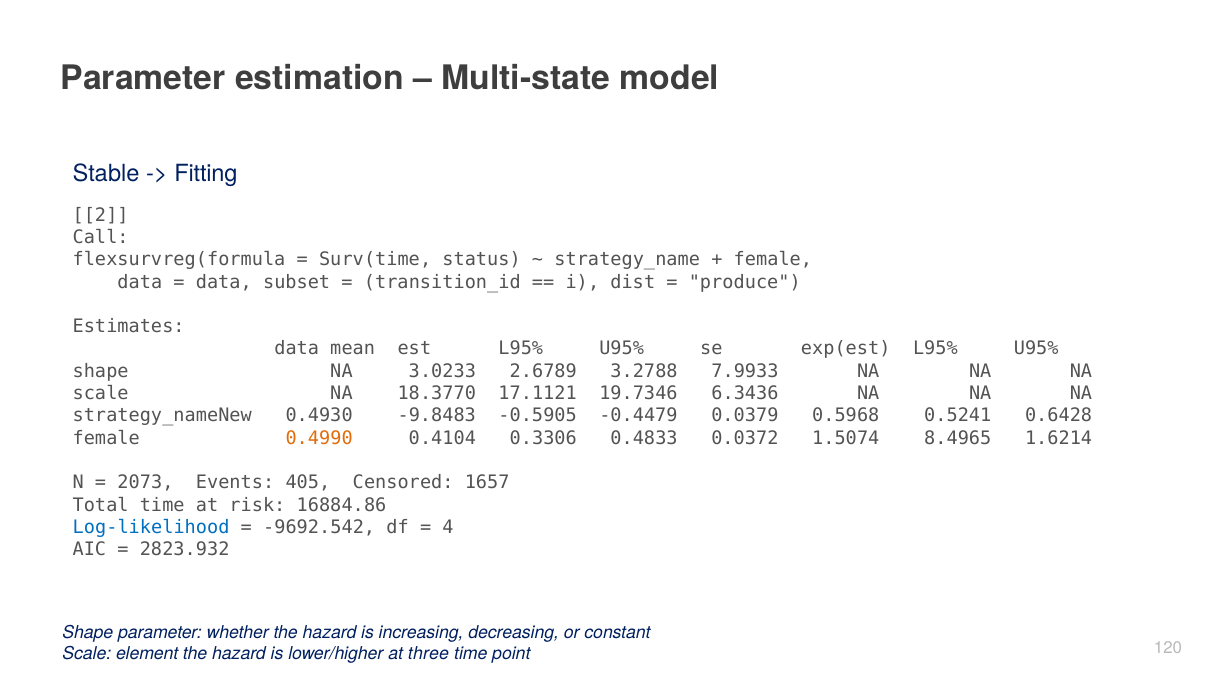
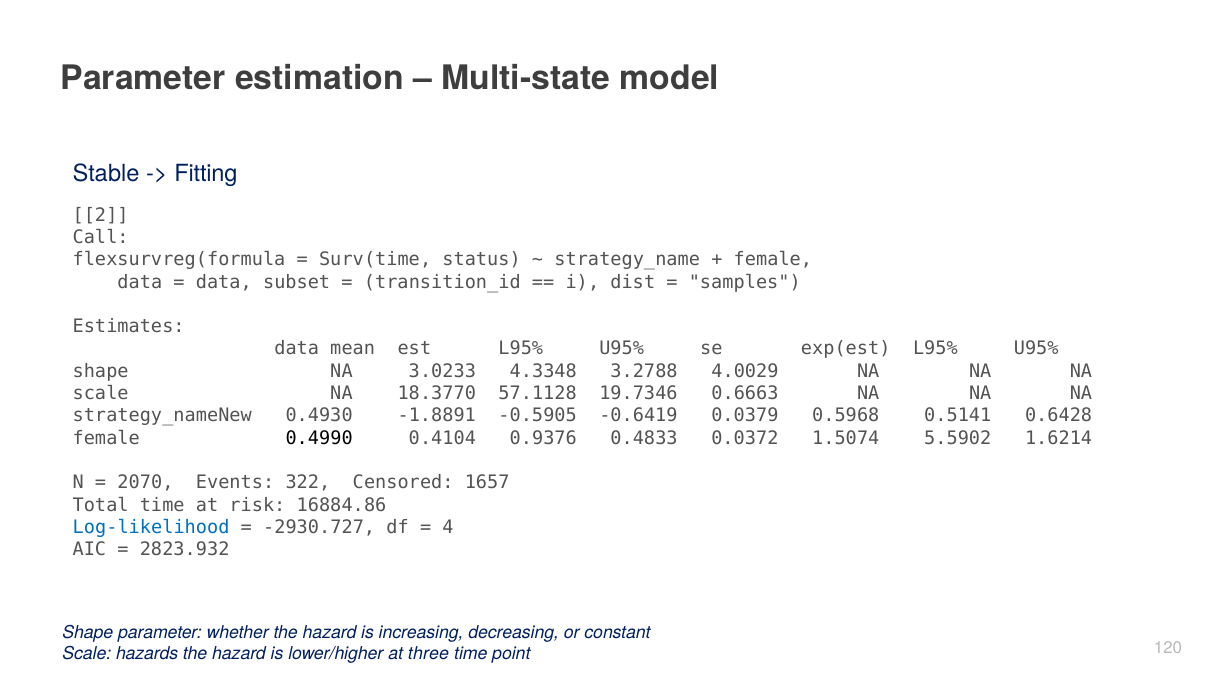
produce: produce -> samples
2.6789: 2.6789 -> 4.3348
7.9933: 7.9933 -> 4.0029
17.1121: 17.1121 -> 57.1128
6.3436: 6.3436 -> 0.6663
-9.8483: -9.8483 -> -1.8891
-0.4479: -0.4479 -> -0.6419
0.5241: 0.5241 -> 0.5141
0.4990 colour: orange -> black
0.3306: 0.3306 -> 0.9376
8.4965: 8.4965 -> 5.5902
2073: 2073 -> 2070
405: 405 -> 322
-9692.542: -9692.542 -> -2930.727
element: element -> hazards
